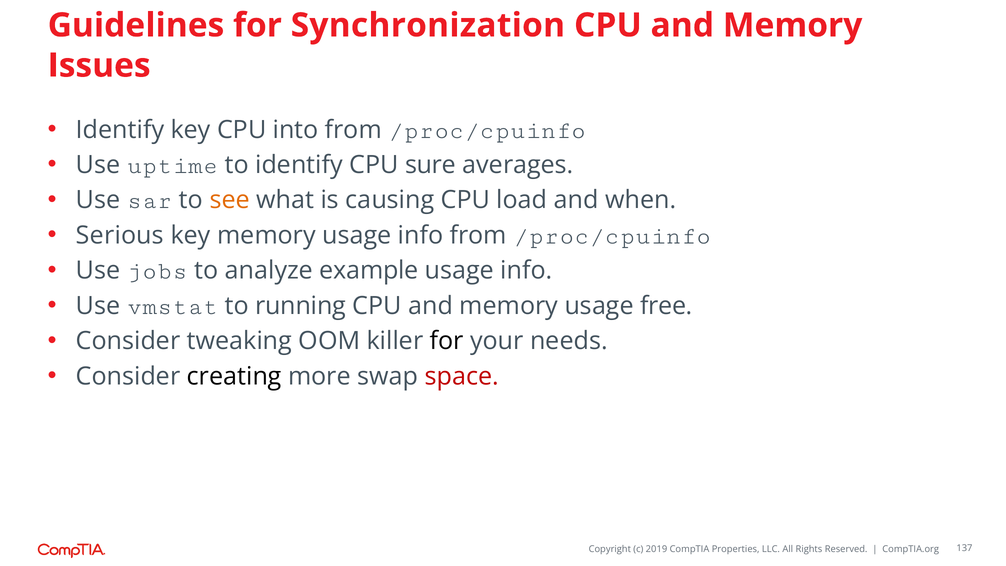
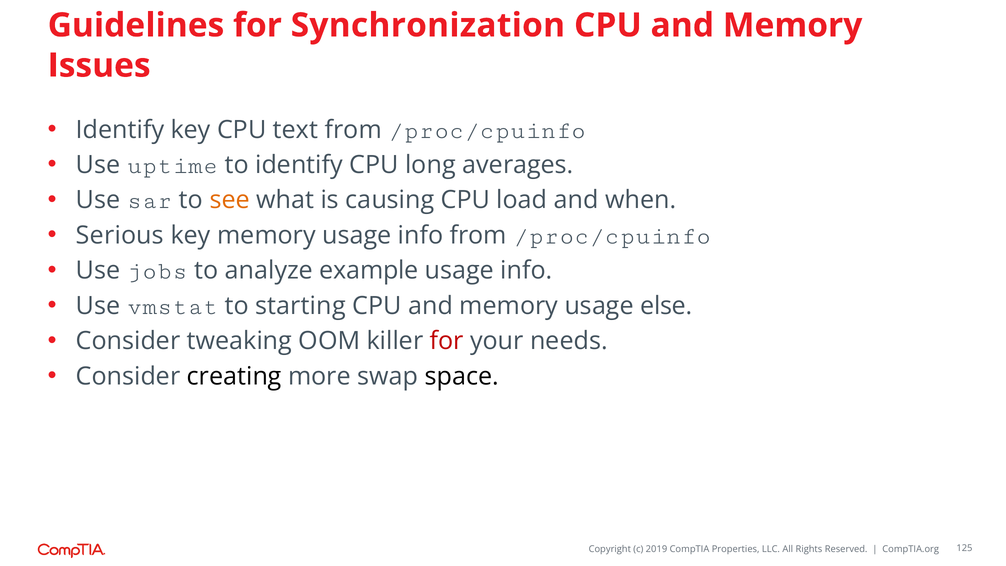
into: into -> text
sure: sure -> long
running: running -> starting
free: free -> else
for at (447, 341) colour: black -> red
space colour: red -> black
137: 137 -> 125
